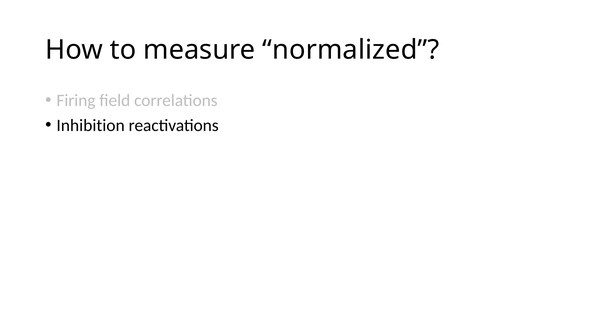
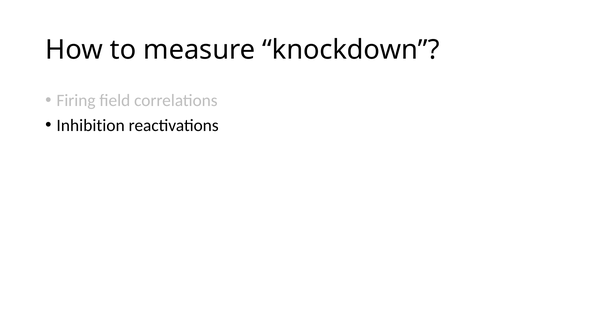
normalized: normalized -> knockdown
